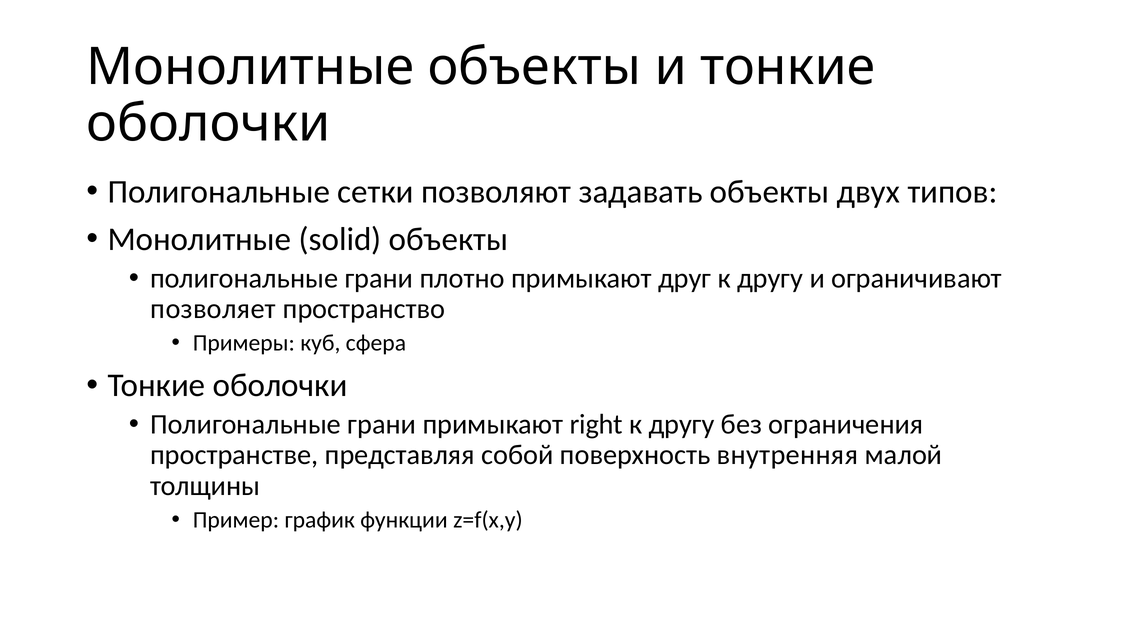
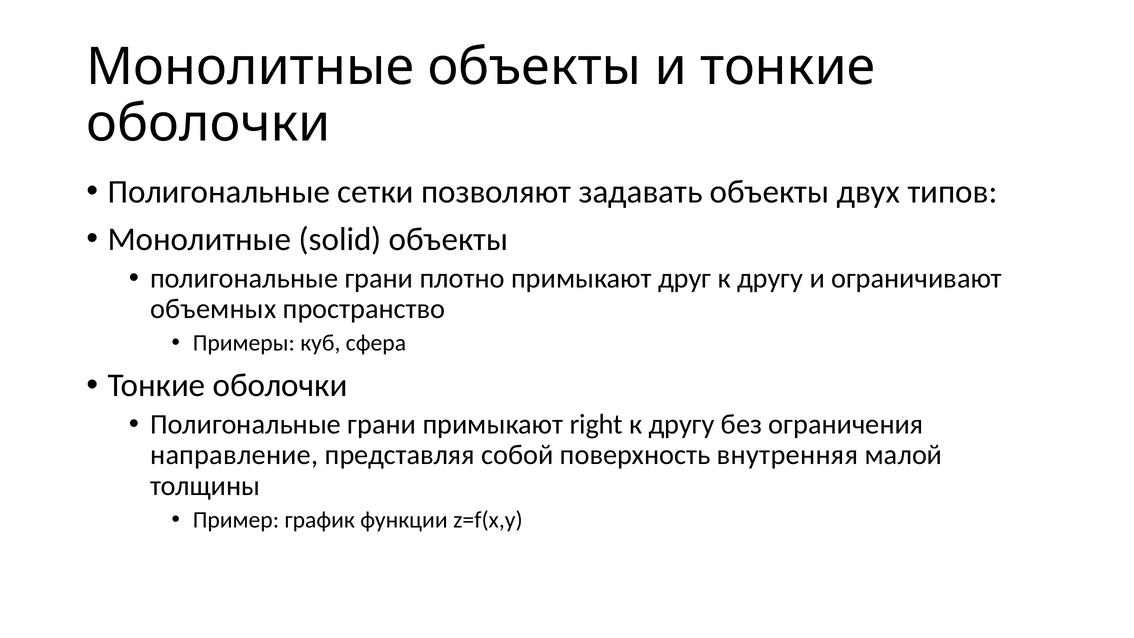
позволяет: позволяет -> объемных
пространстве: пространстве -> направление
